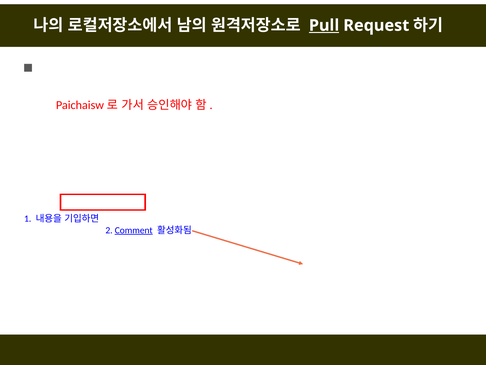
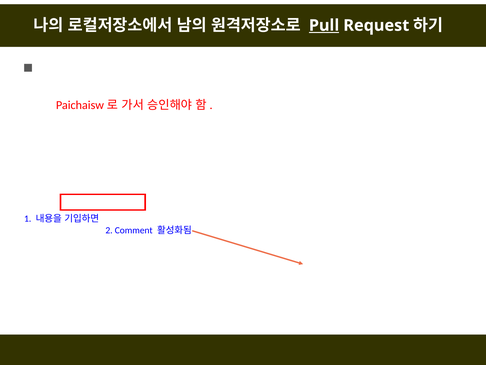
Comment underline: present -> none
